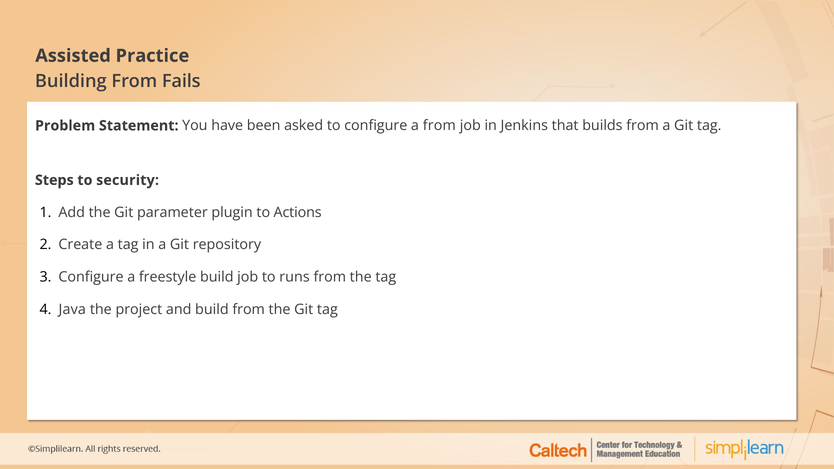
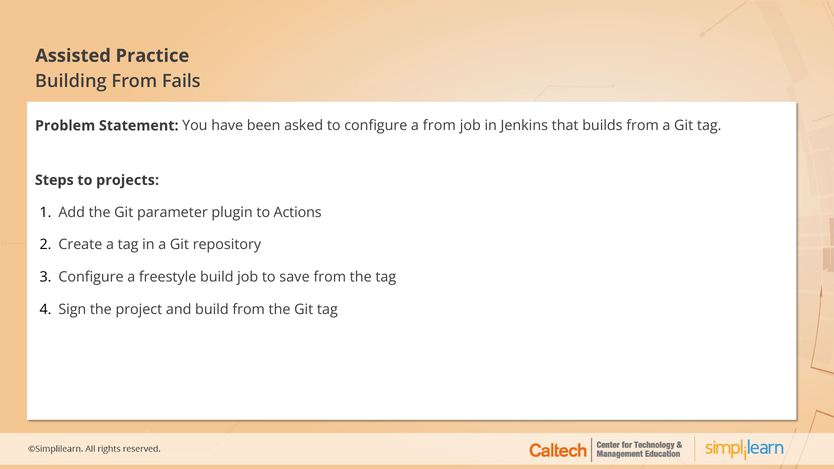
security: security -> projects
runs: runs -> save
Java: Java -> Sign
